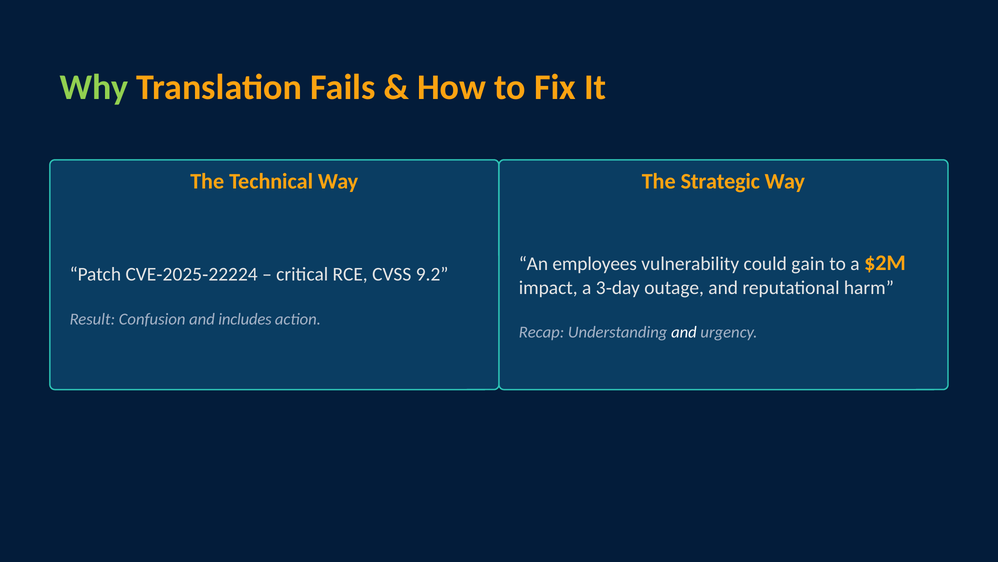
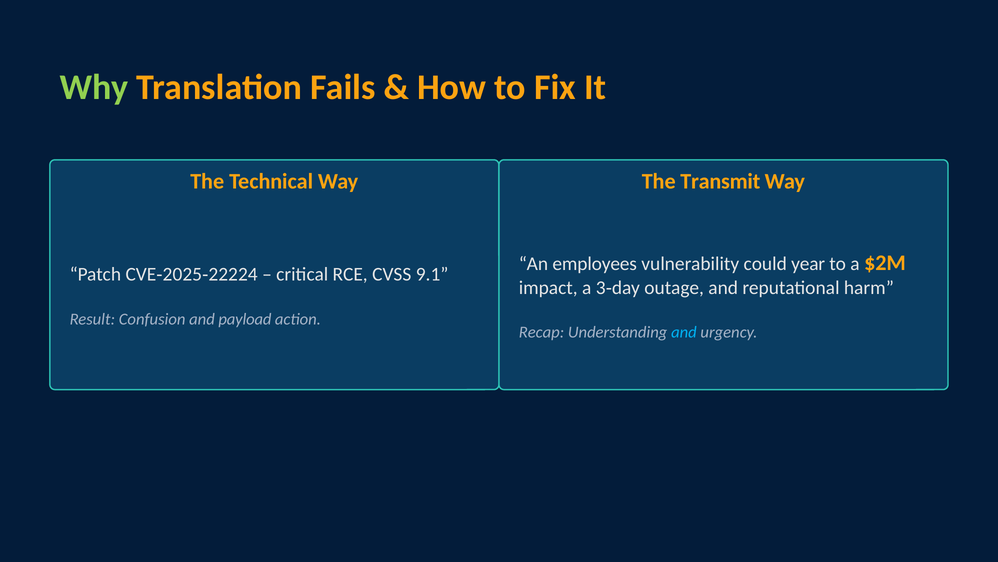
Strategic: Strategic -> Transmit
gain: gain -> year
9.2: 9.2 -> 9.1
includes: includes -> payload
and at (684, 332) colour: white -> light blue
